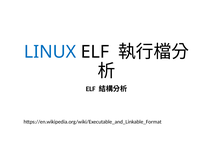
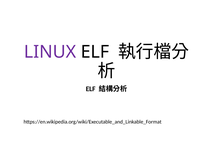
LINUX colour: blue -> purple
